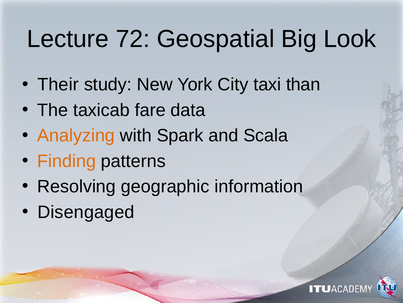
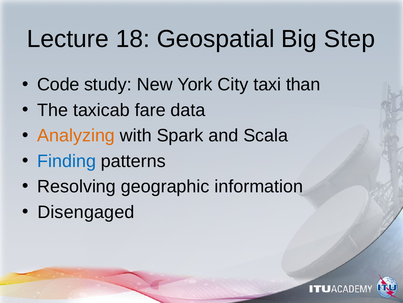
72: 72 -> 18
Look: Look -> Step
Their: Their -> Code
Finding colour: orange -> blue
